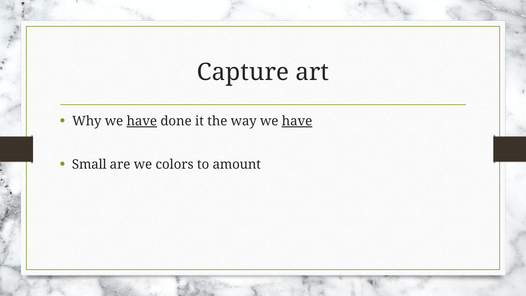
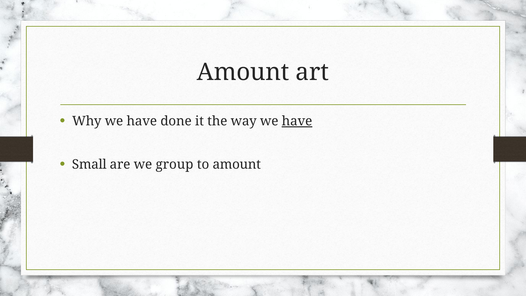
Capture at (243, 72): Capture -> Amount
have at (142, 121) underline: present -> none
colors: colors -> group
